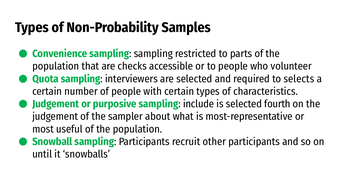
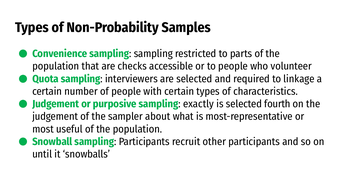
selects: selects -> linkage
include: include -> exactly
